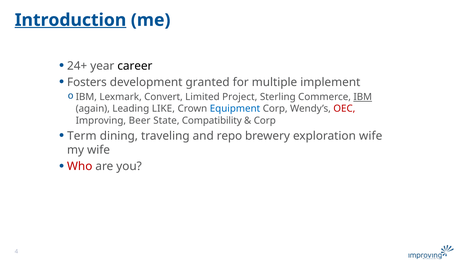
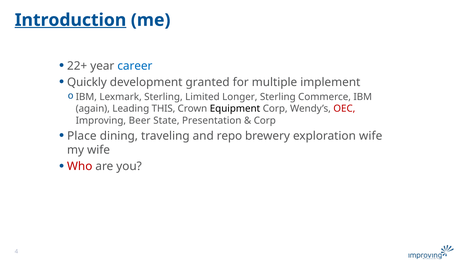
24+: 24+ -> 22+
career colour: black -> blue
Fosters: Fosters -> Quickly
Lexmark Convert: Convert -> Sterling
Project: Project -> Longer
IBM at (363, 97) underline: present -> none
LIKE: LIKE -> THIS
Equipment colour: blue -> black
Compatibility: Compatibility -> Presentation
Term: Term -> Place
